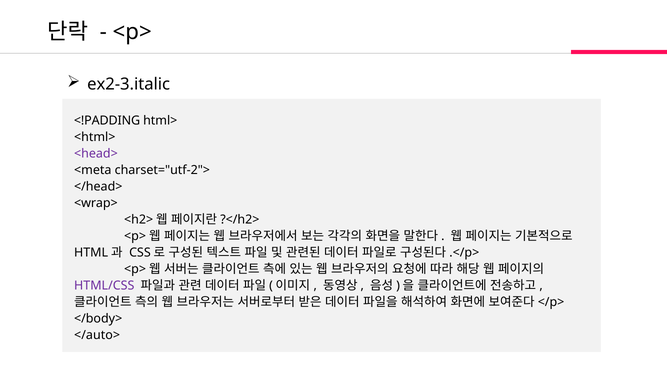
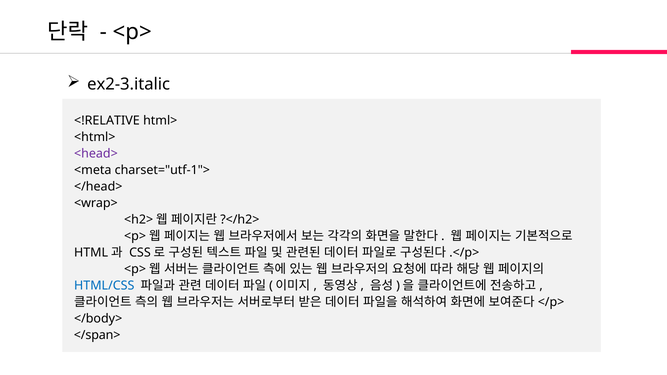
<!PADDING: <!PADDING -> <!RELATIVE
charset="utf-2">: charset="utf-2"> -> charset="utf-1">
HTML/CSS colour: purple -> blue
</auto>: </auto> -> </span>
